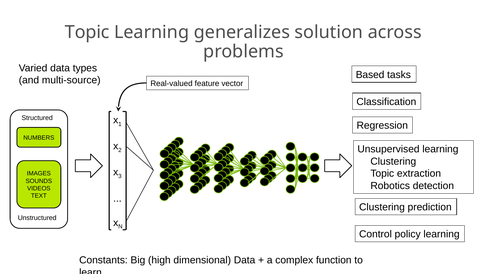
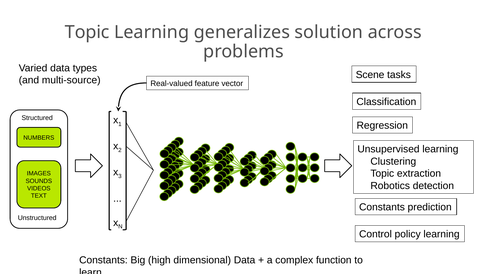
Based: Based -> Scene
Clustering at (382, 207): Clustering -> Constants
